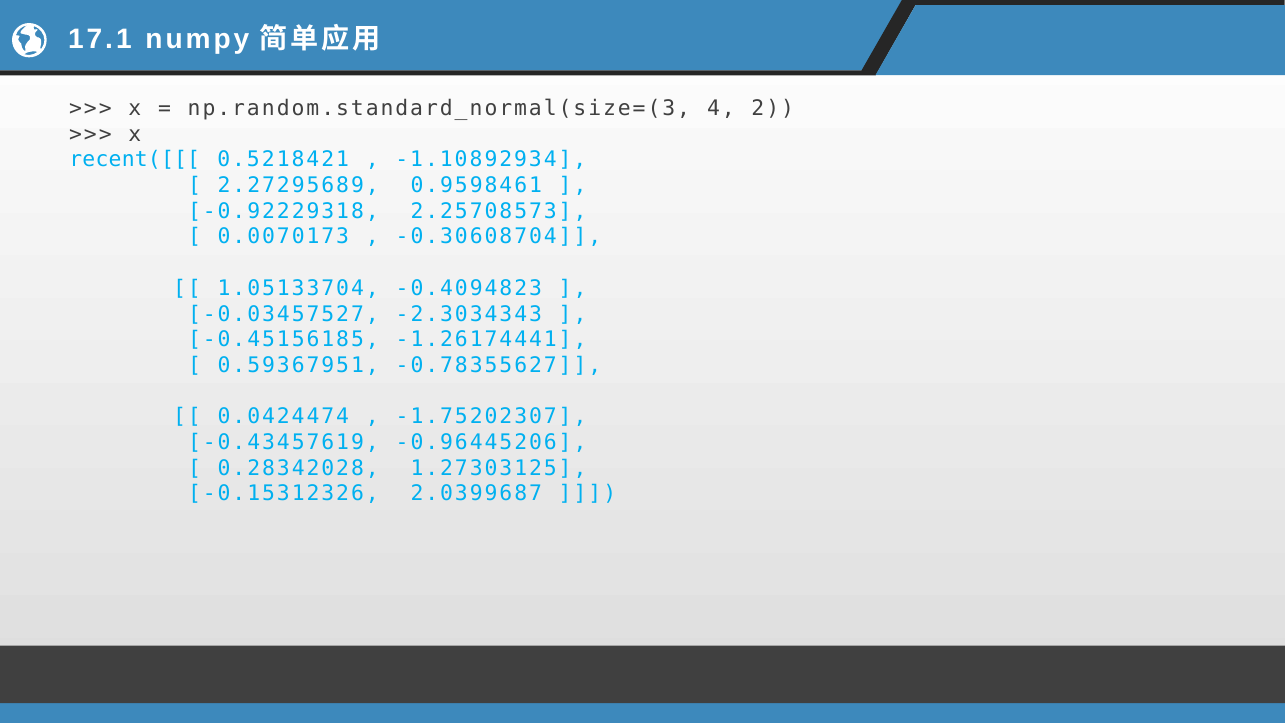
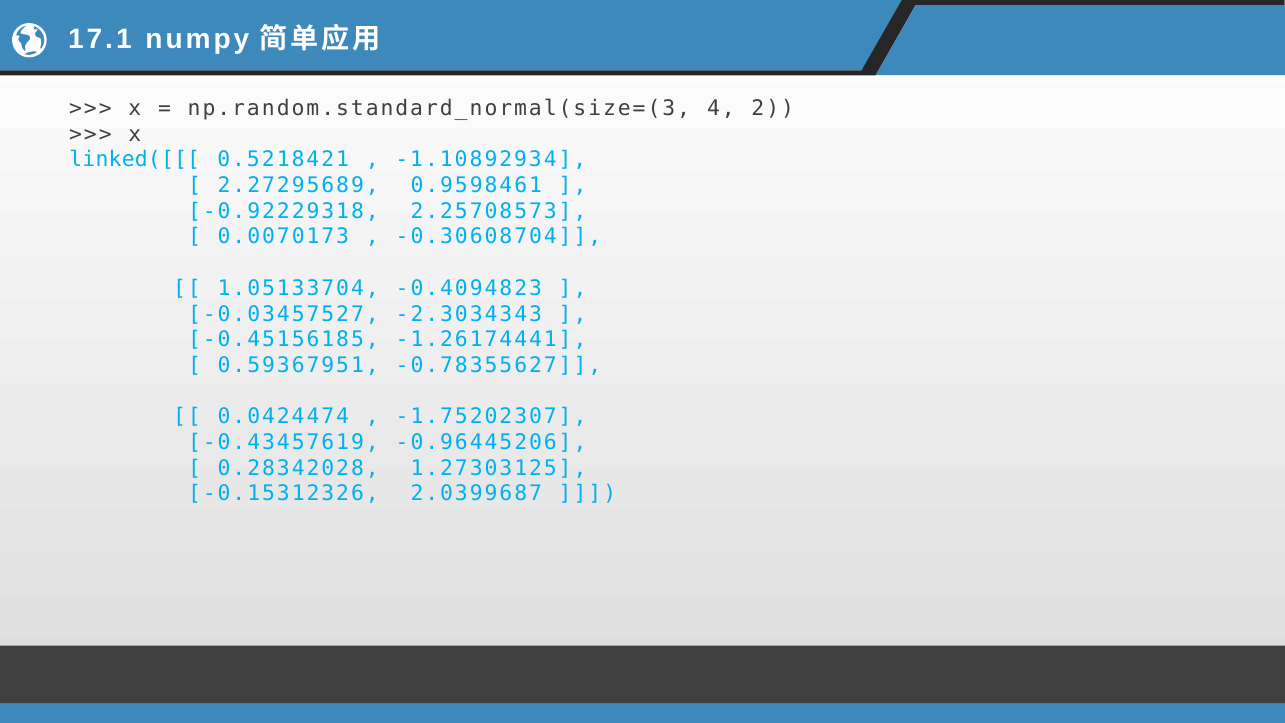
recent([[[: recent([[[ -> linked([[[
